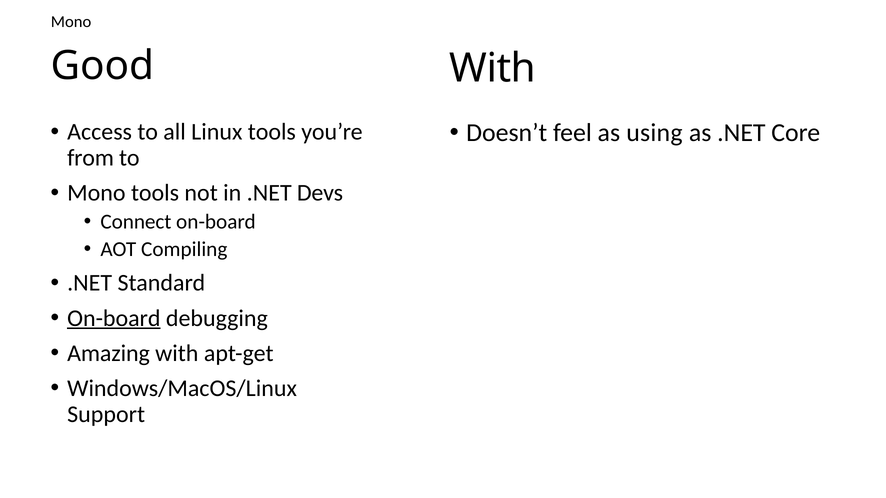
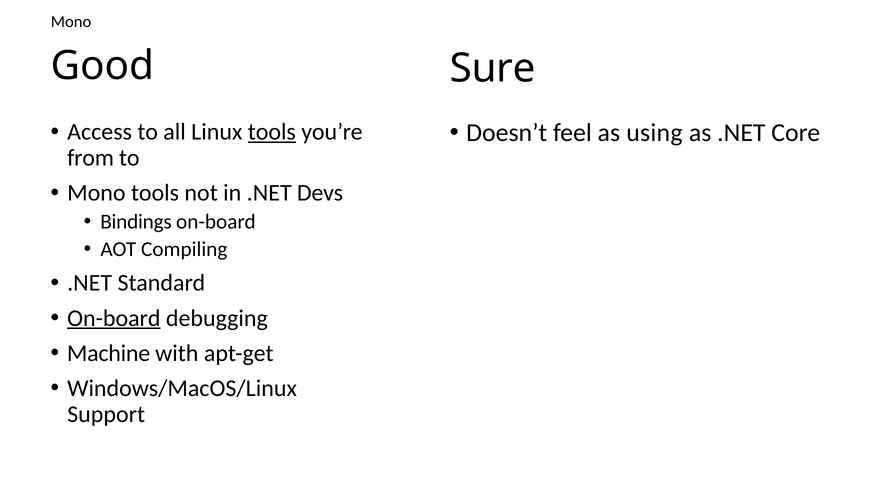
With at (493, 69): With -> Sure
tools at (272, 132) underline: none -> present
Connect: Connect -> Bindings
Amazing: Amazing -> Machine
